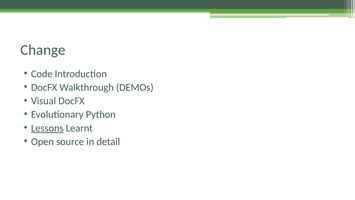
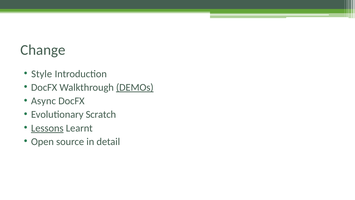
Code: Code -> Style
DEMOs underline: none -> present
Visual: Visual -> Async
Python: Python -> Scratch
